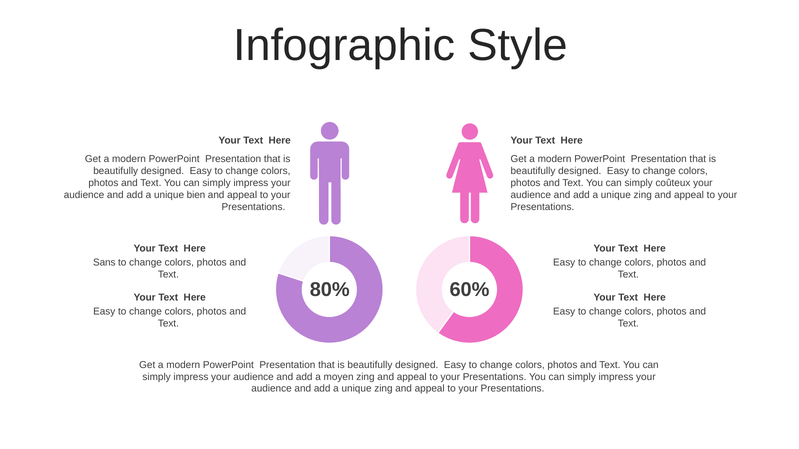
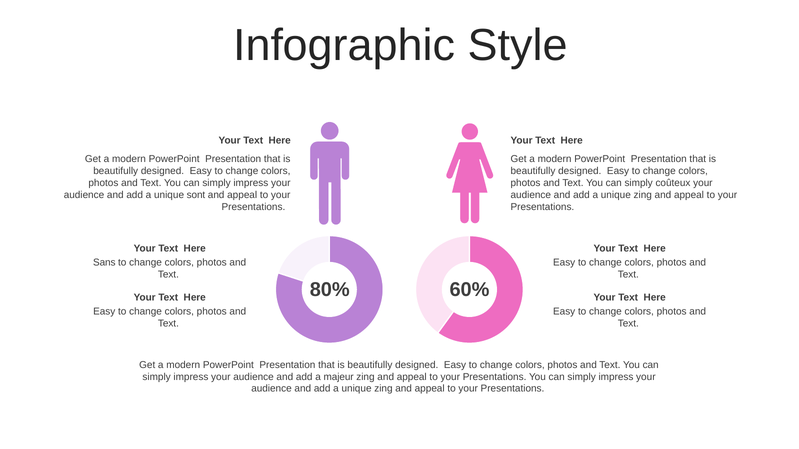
bien: bien -> sont
moyen: moyen -> majeur
